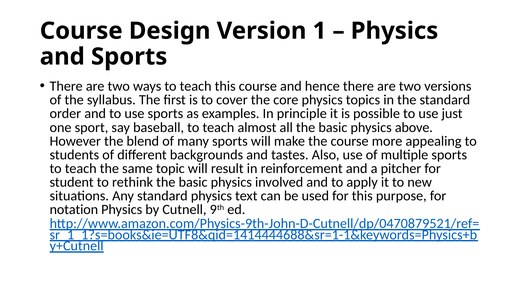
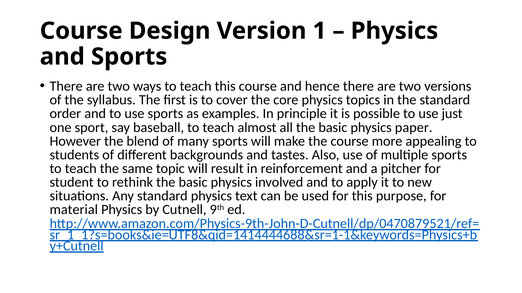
above: above -> paper
notation: notation -> material
